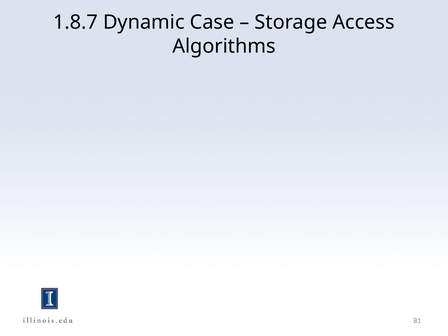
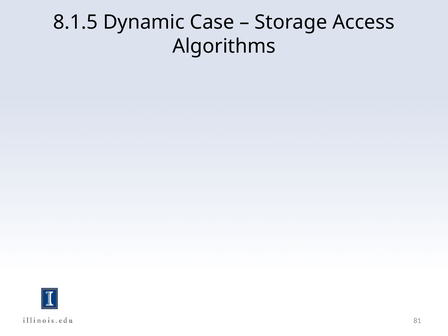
1.8.7: 1.8.7 -> 8.1.5
